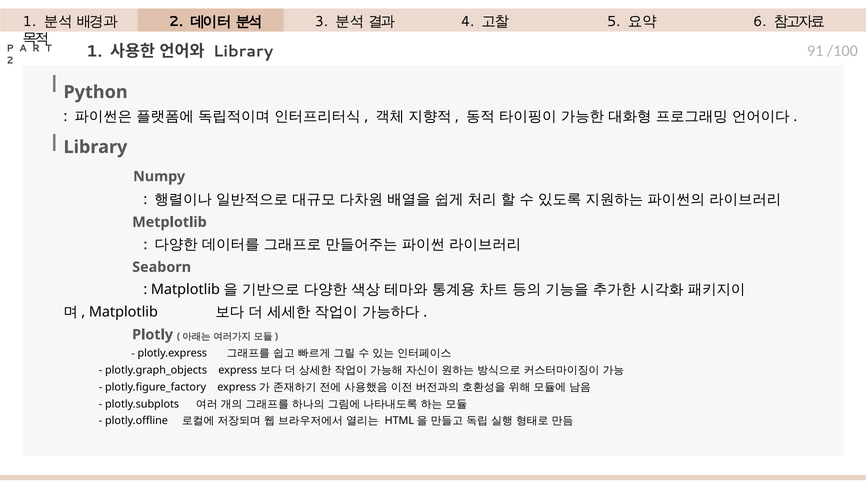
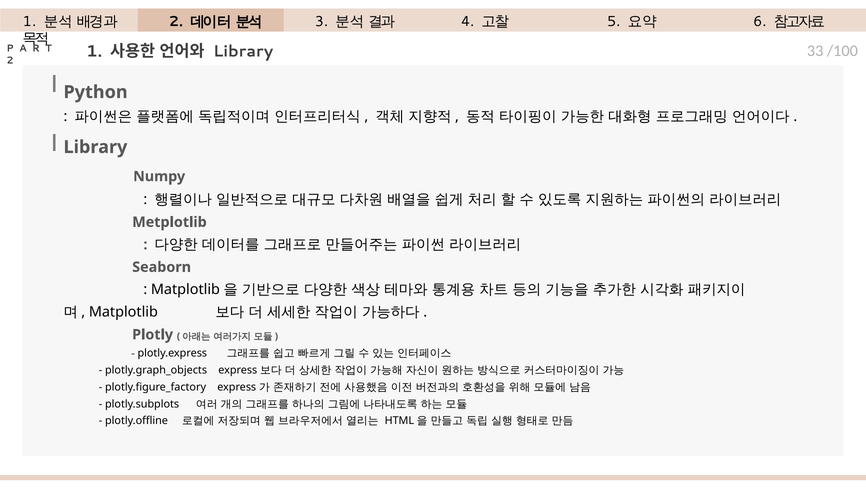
91: 91 -> 33
